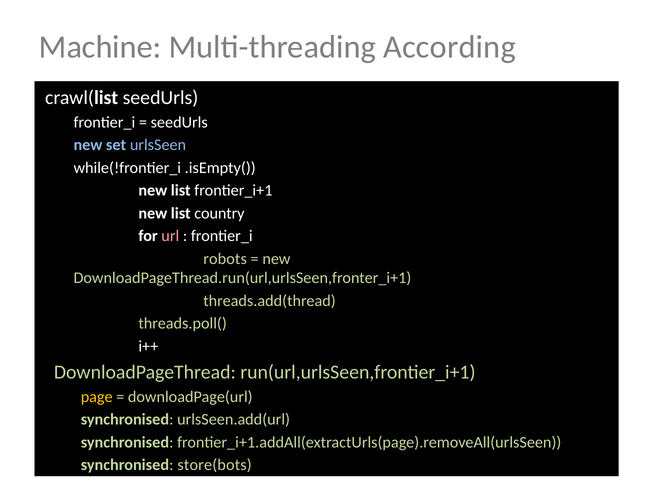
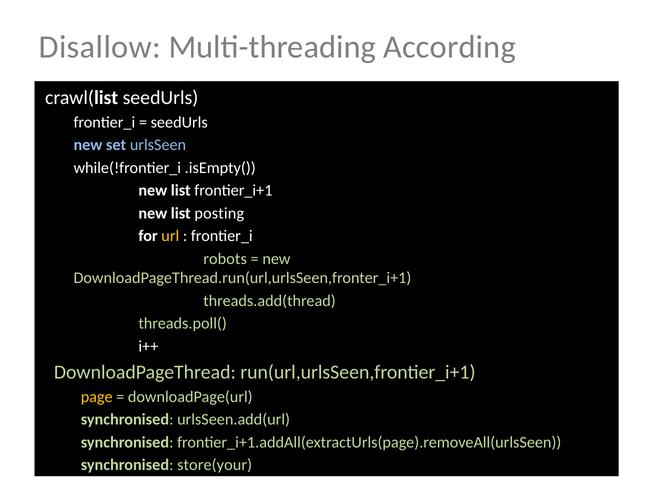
Machine: Machine -> Disallow
country: country -> posting
url colour: pink -> yellow
store(bots: store(bots -> store(your
